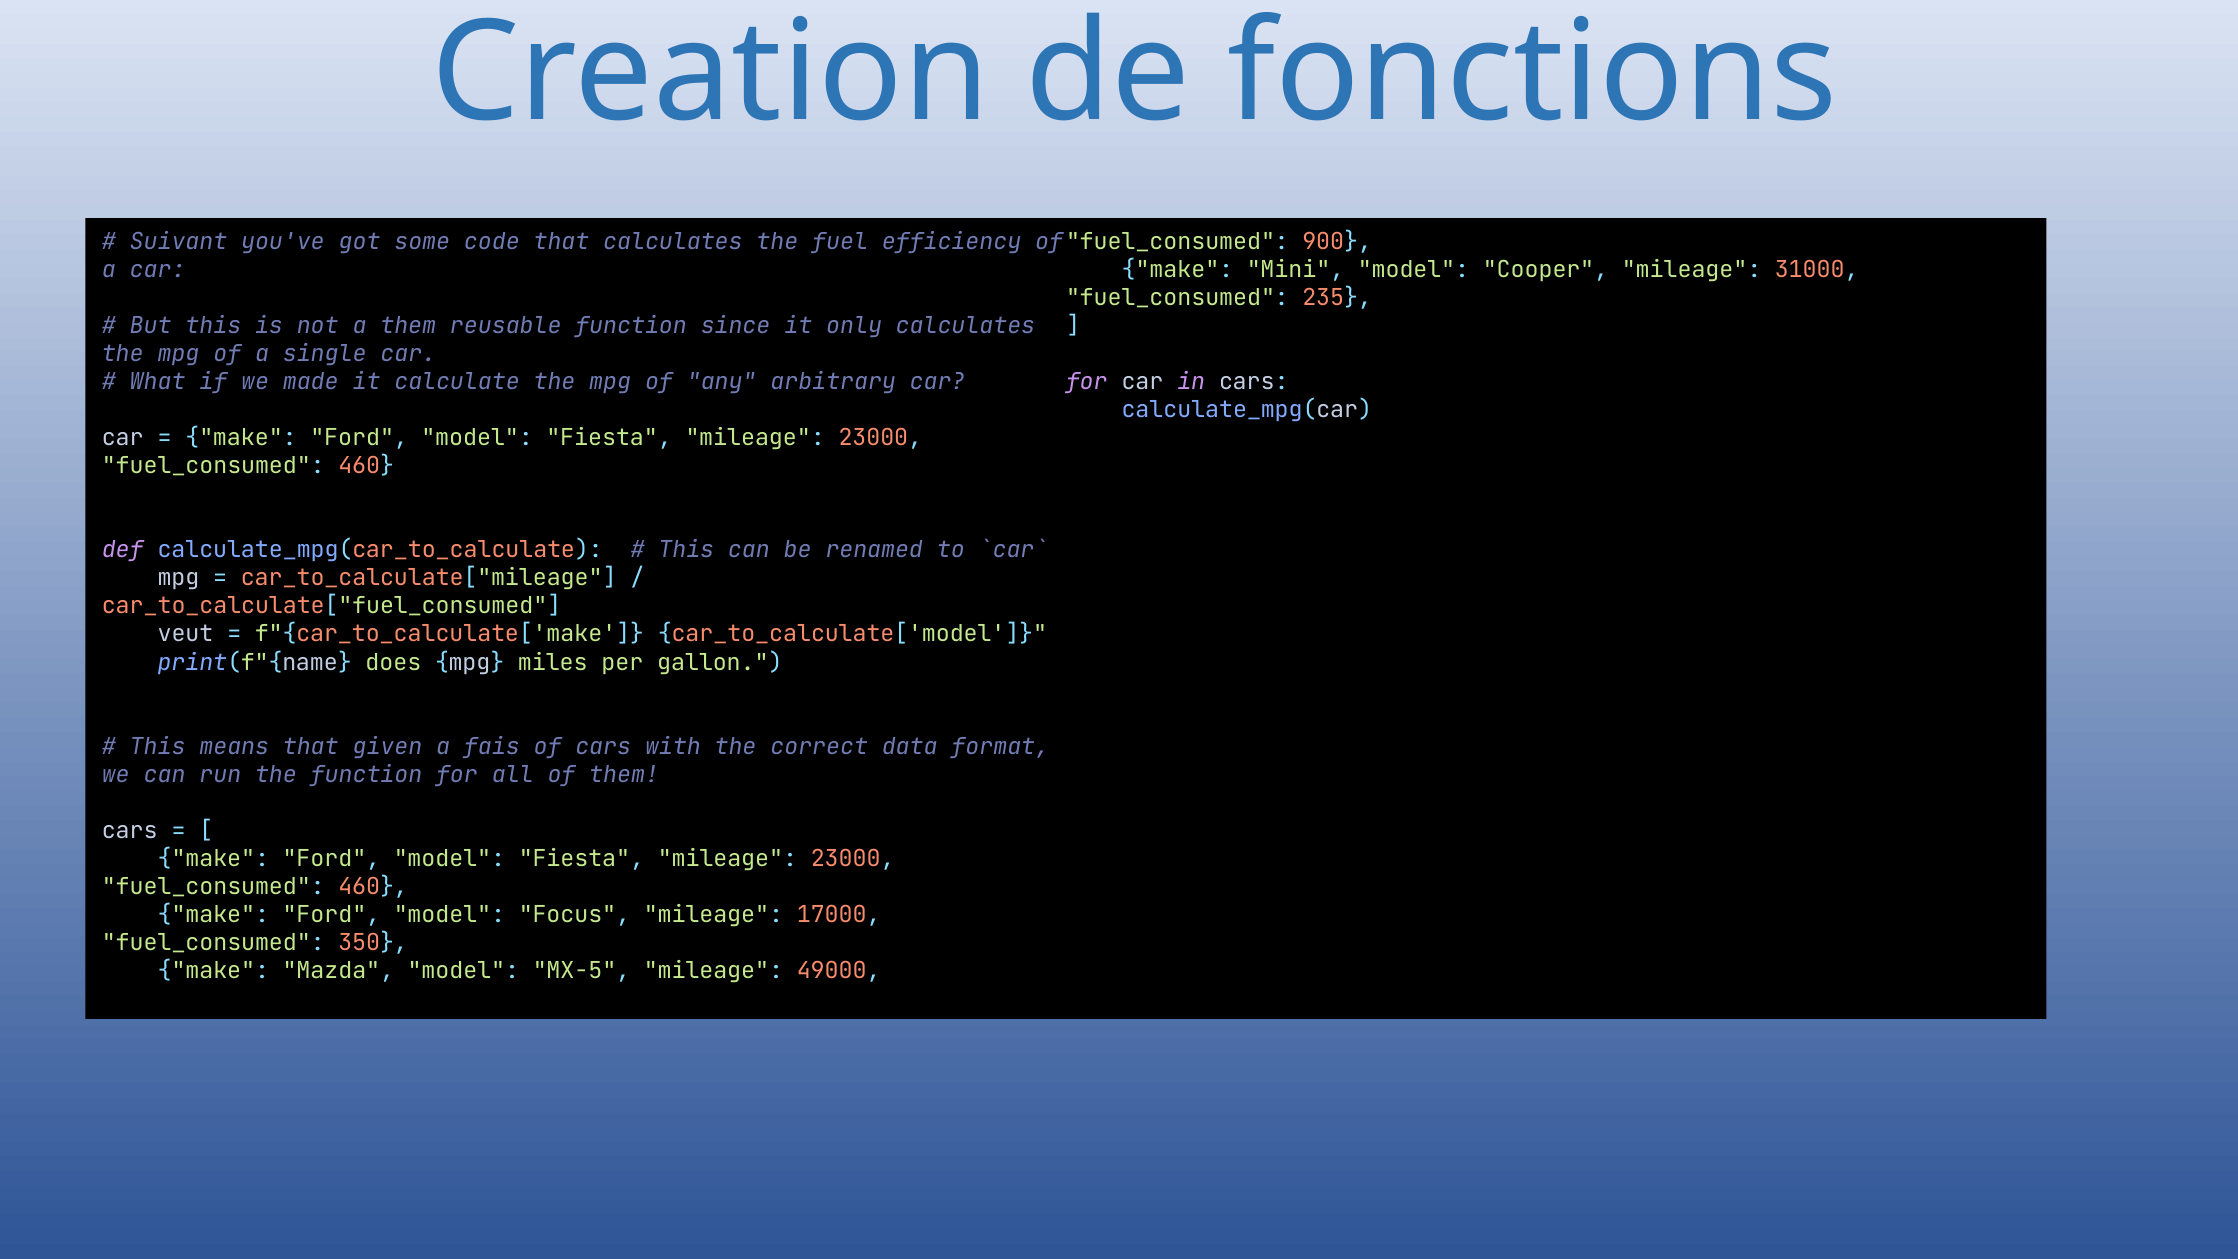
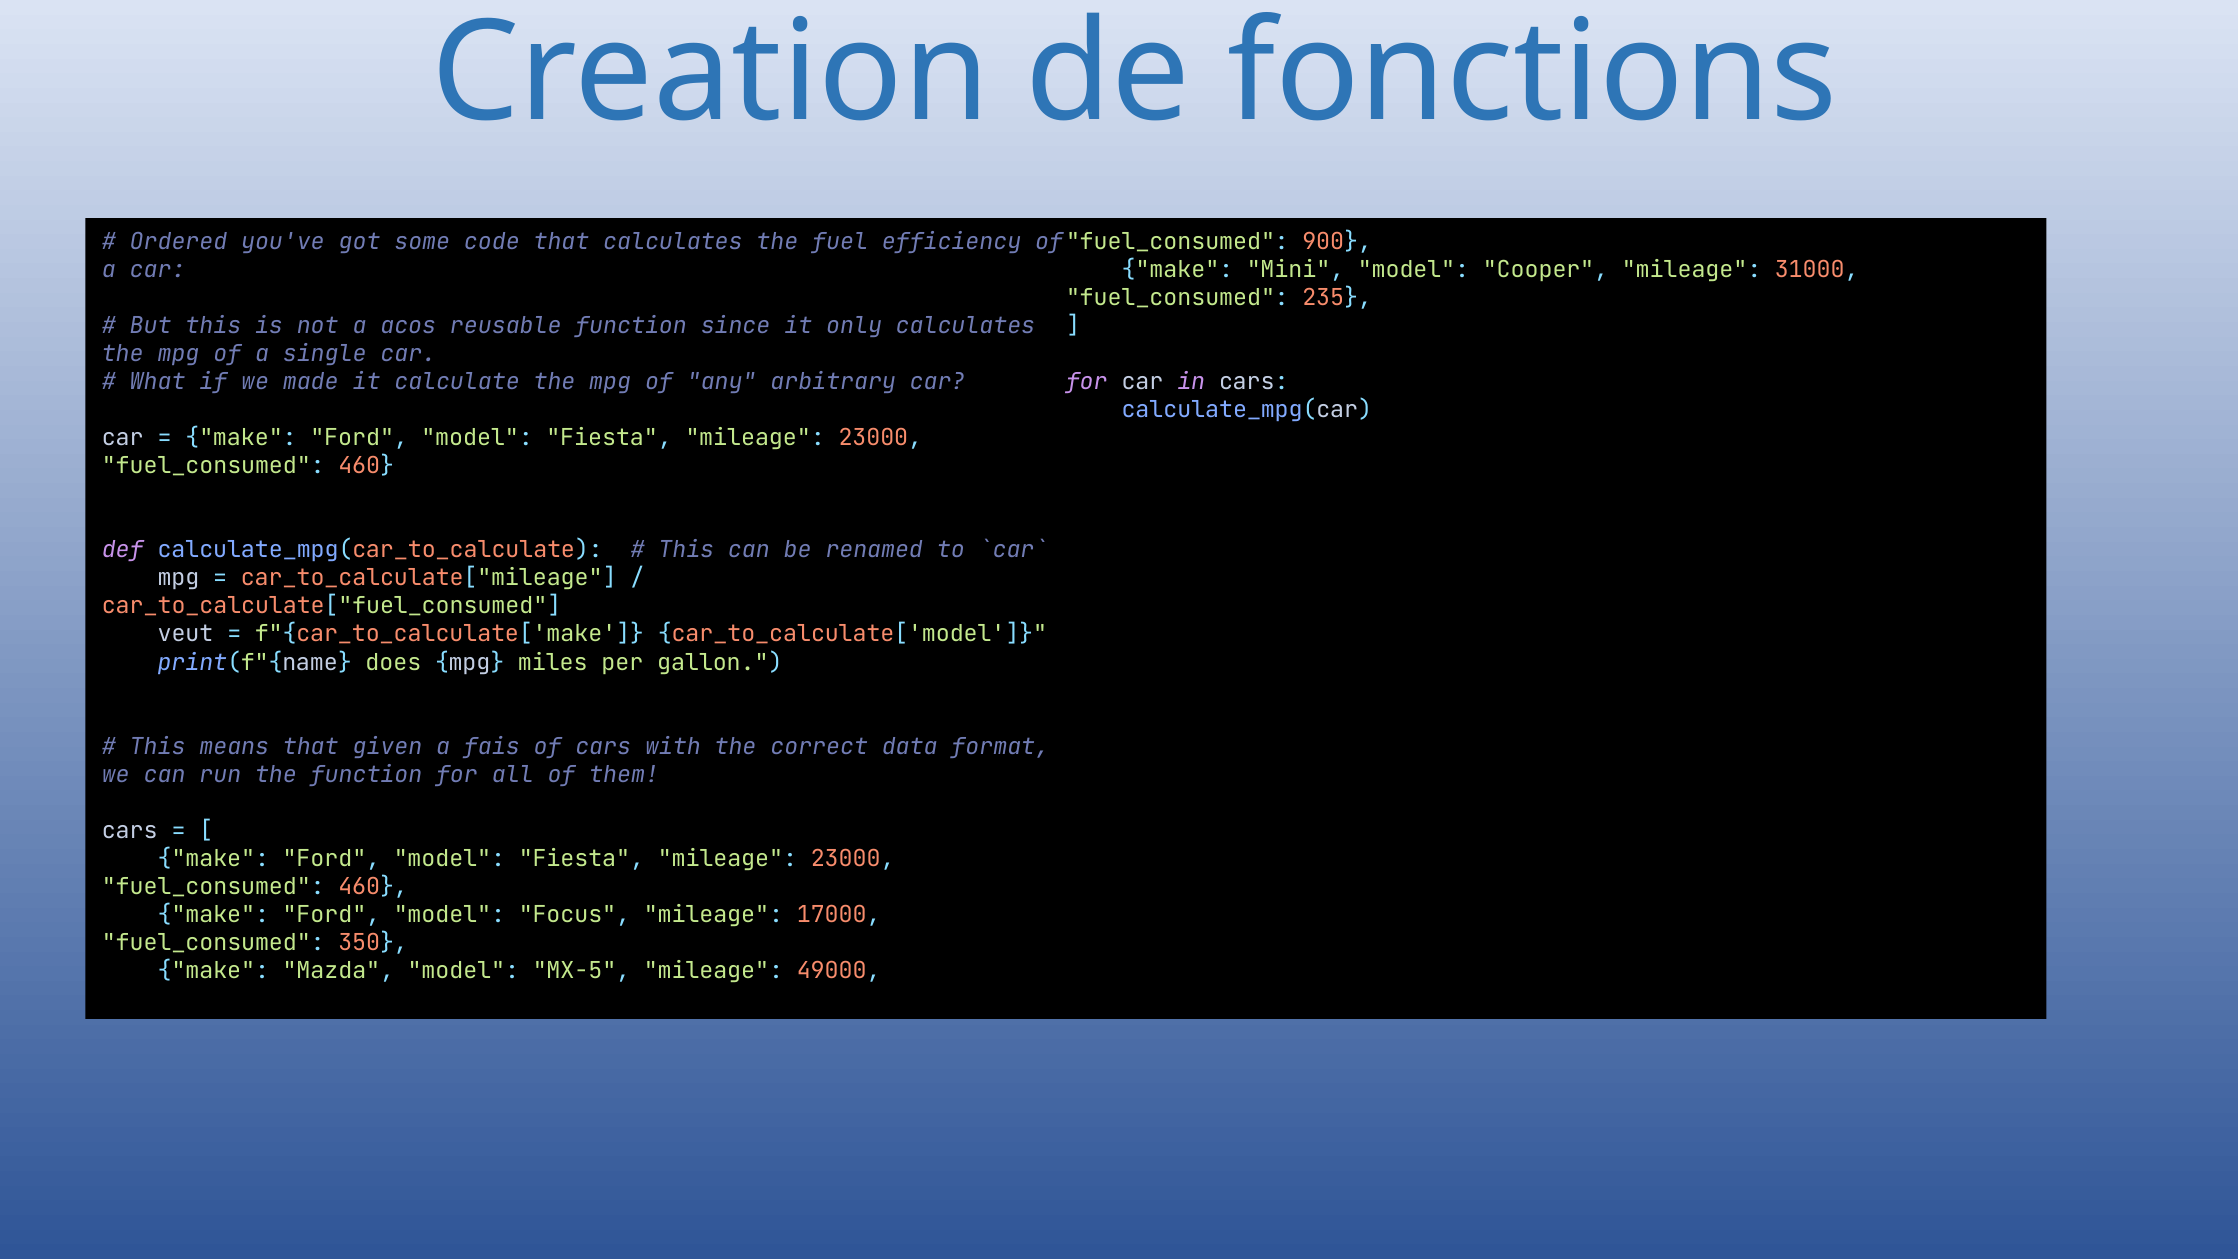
Suivant: Suivant -> Ordered
a them: them -> acos
